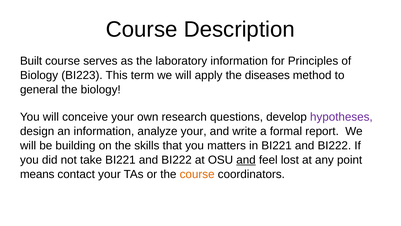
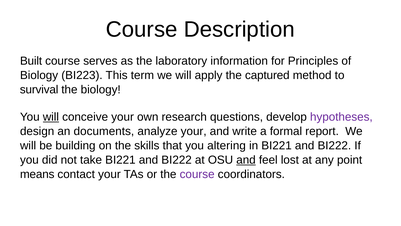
diseases: diseases -> captured
general: general -> survival
will at (51, 117) underline: none -> present
an information: information -> documents
matters: matters -> altering
course at (197, 174) colour: orange -> purple
